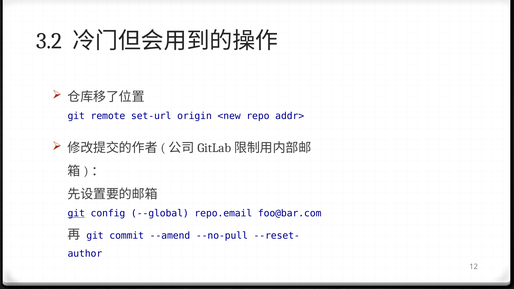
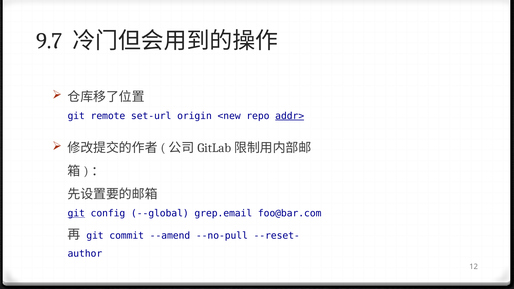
3.2: 3.2 -> 9.7
addr> underline: none -> present
repo.email: repo.email -> grep.email
